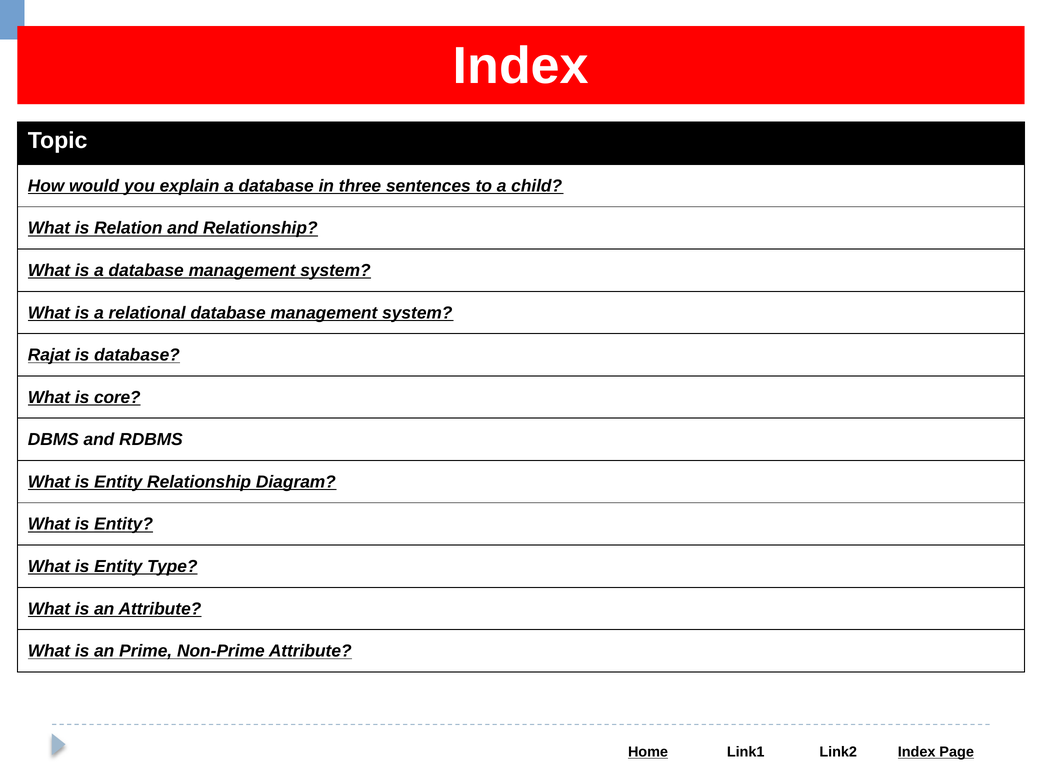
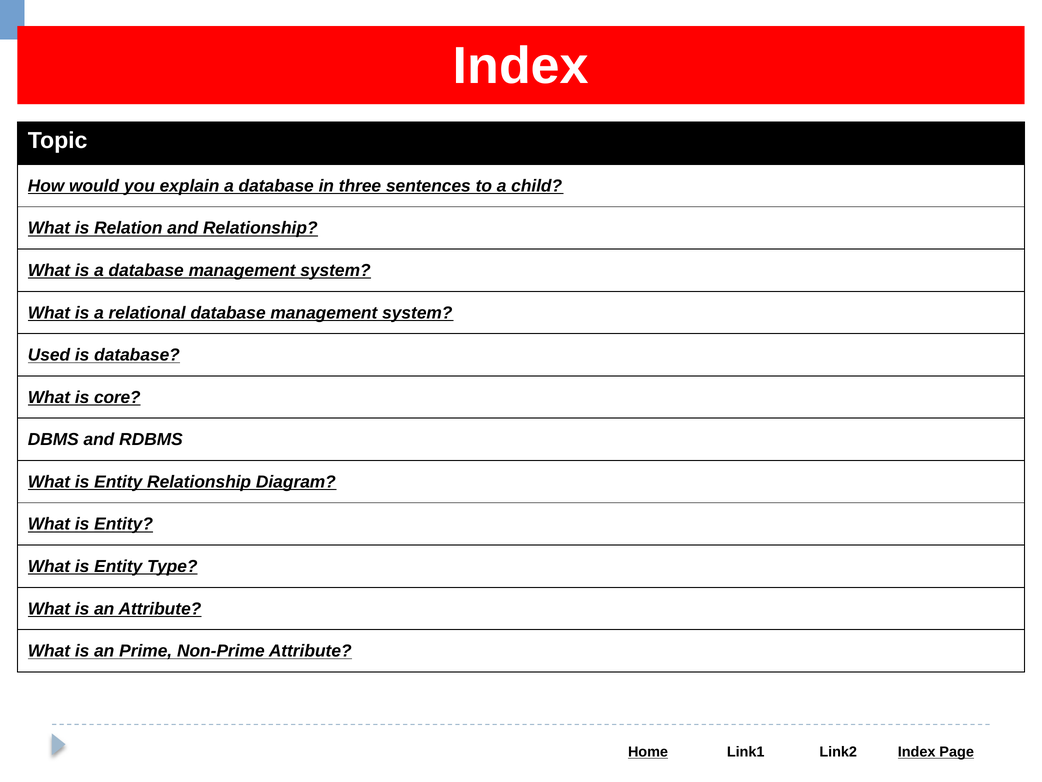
Rajat: Rajat -> Used
